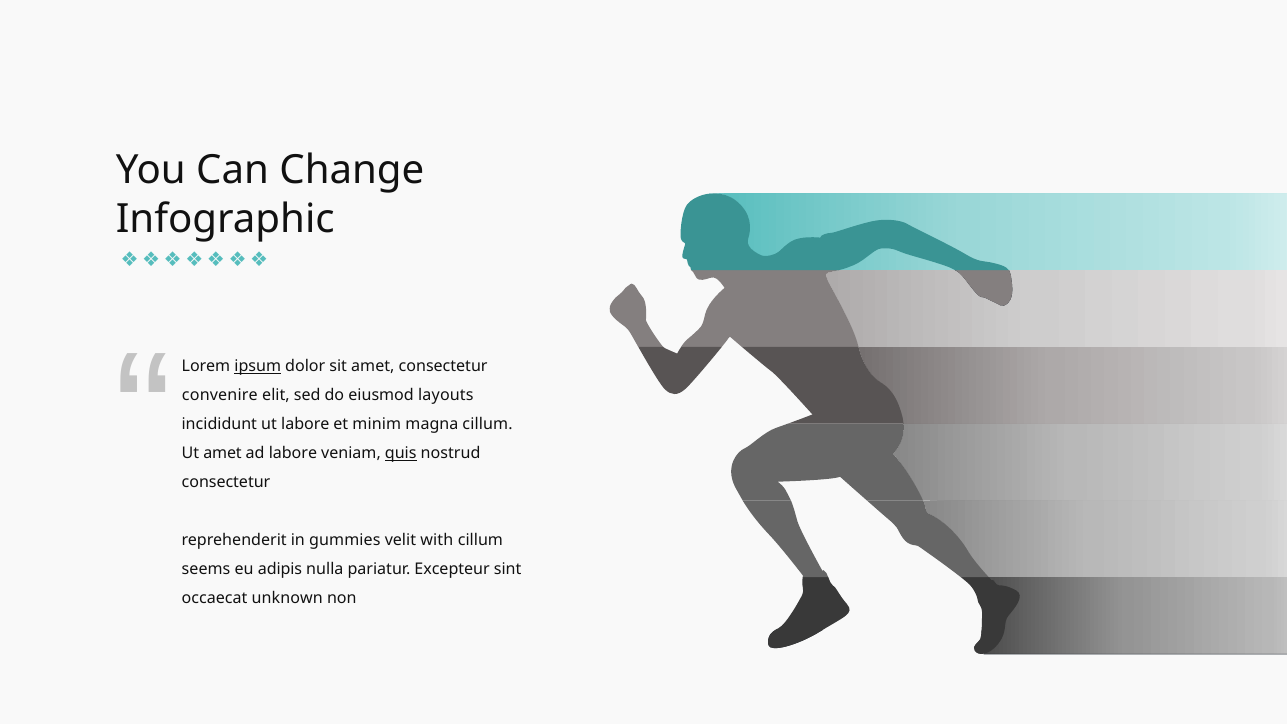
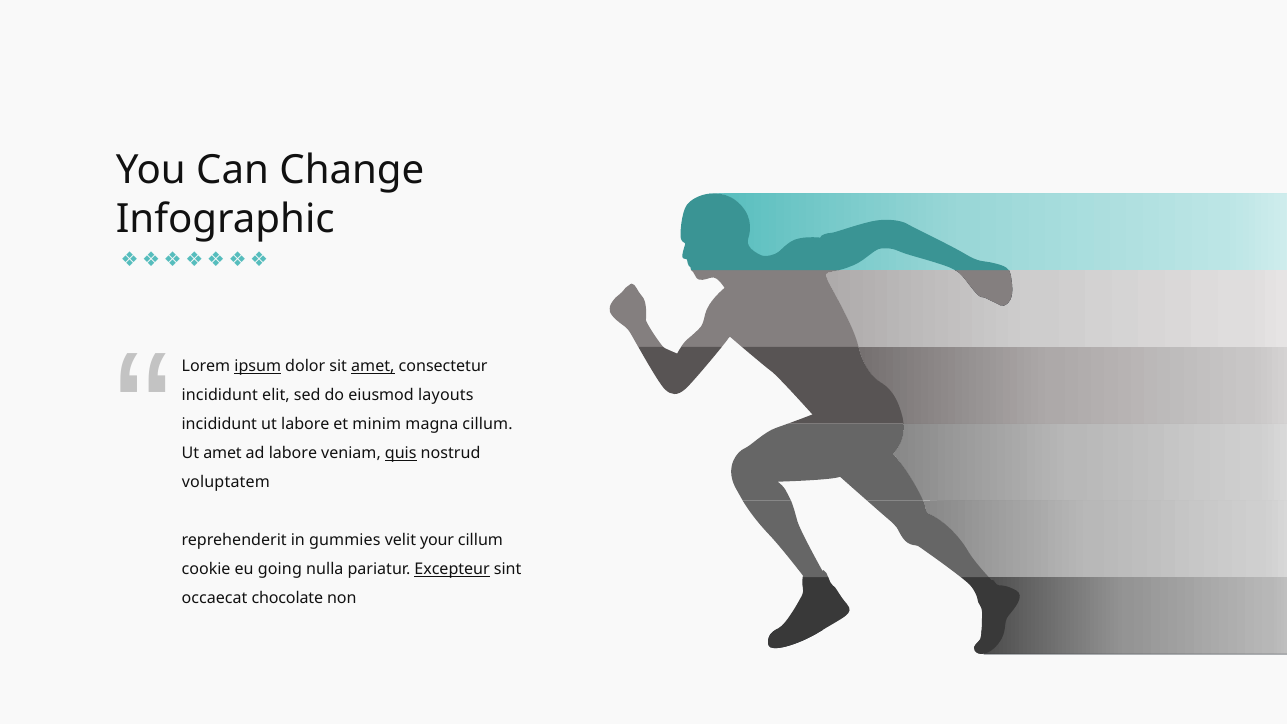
amet at (373, 367) underline: none -> present
convenire at (220, 396): convenire -> incididunt
consectetur at (226, 482): consectetur -> voluptatem
with: with -> your
seems: seems -> cookie
adipis: adipis -> going
Excepteur underline: none -> present
unknown: unknown -> chocolate
